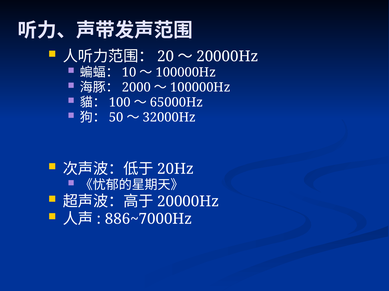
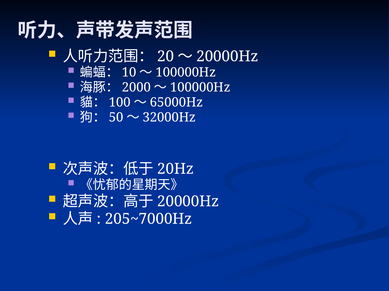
886~7000Hz: 886~7000Hz -> 205~7000Hz
